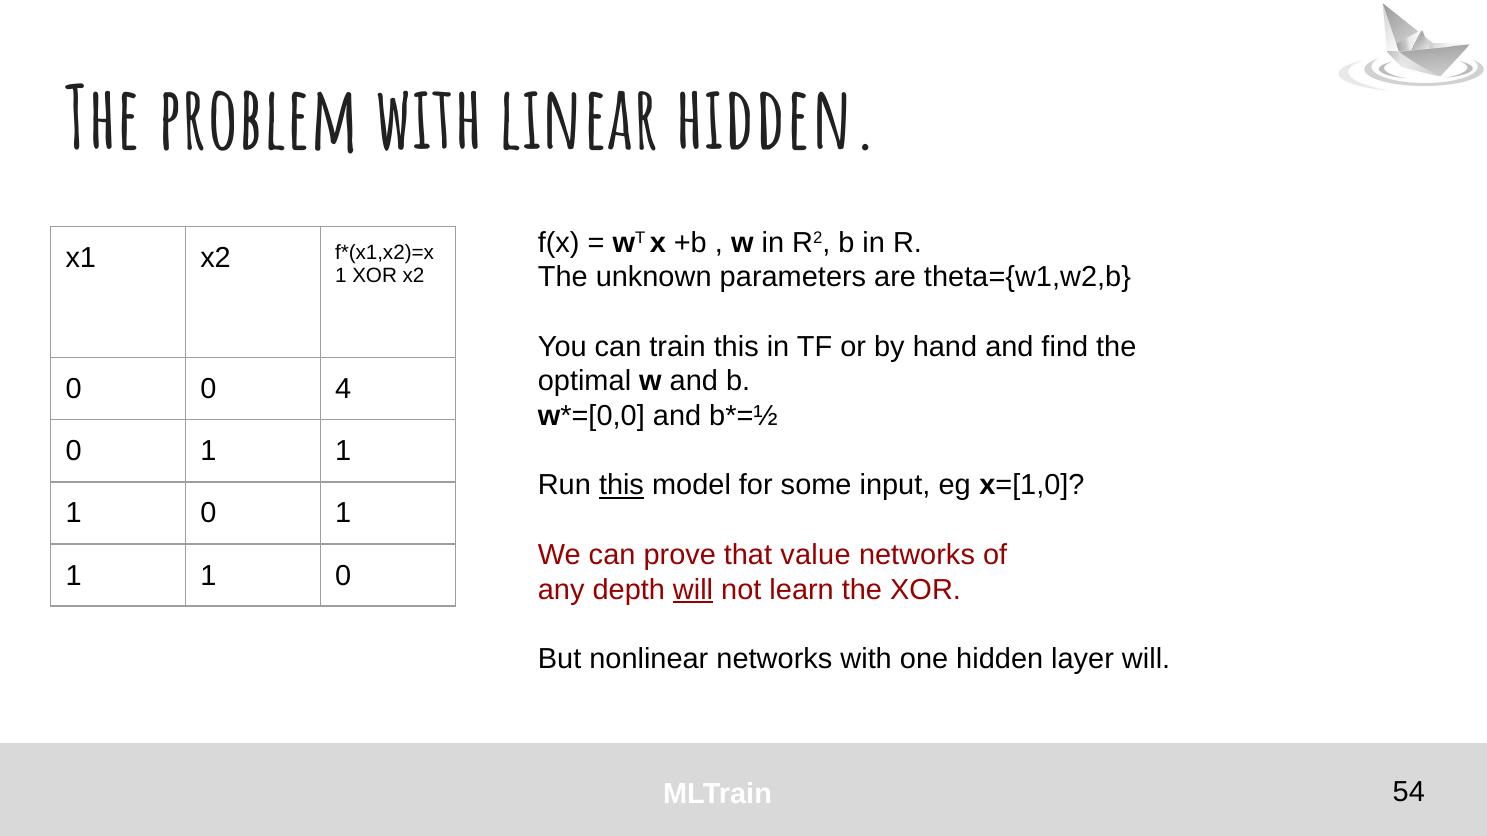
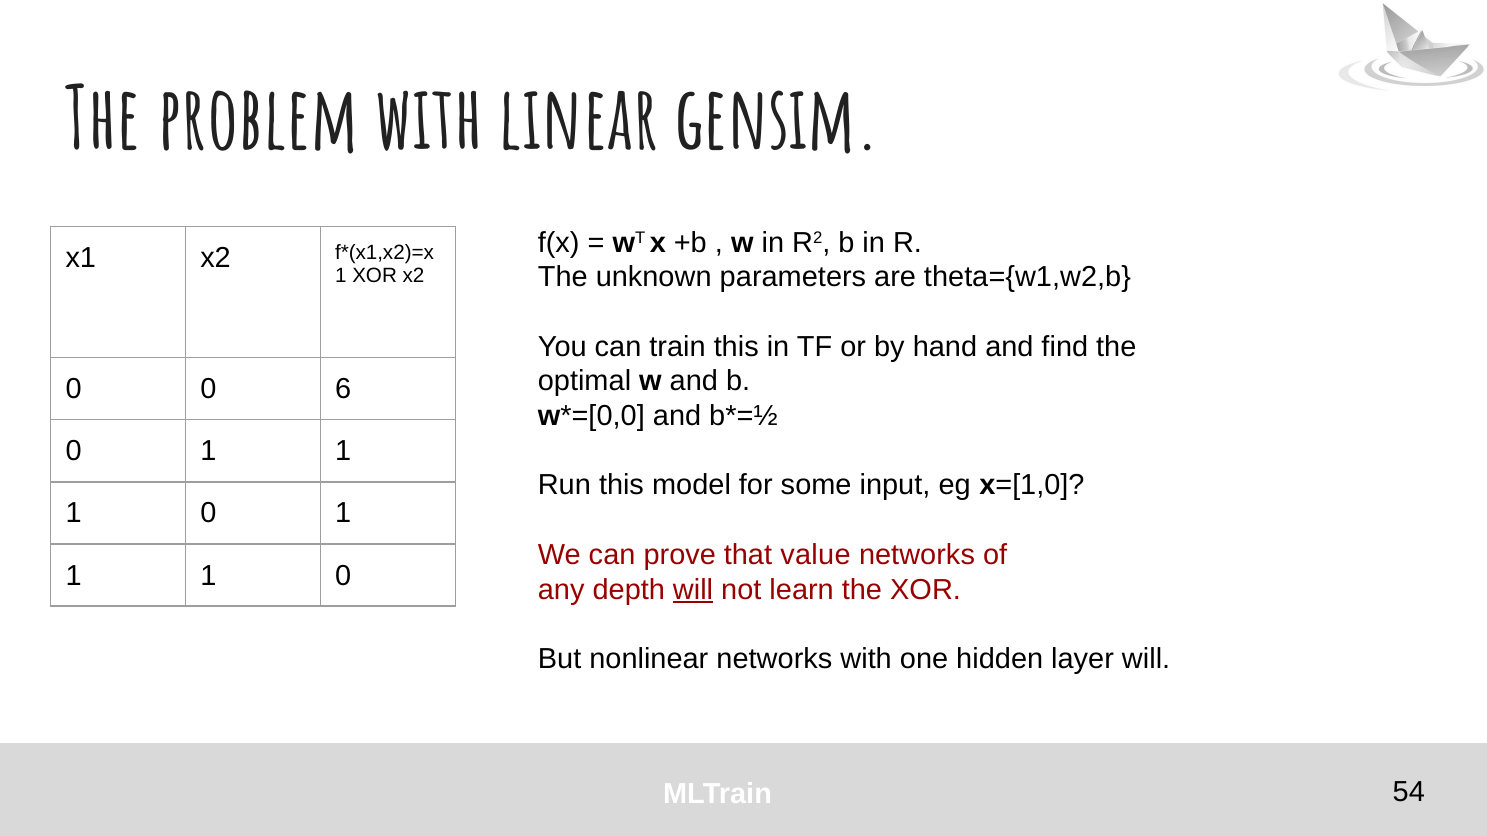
linear hidden: hidden -> gensim
4: 4 -> 6
this at (622, 486) underline: present -> none
